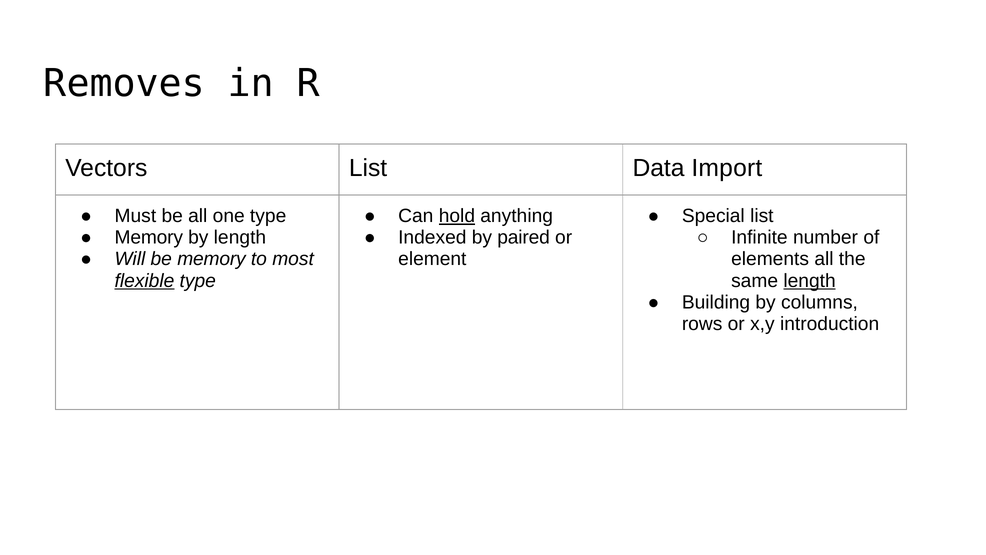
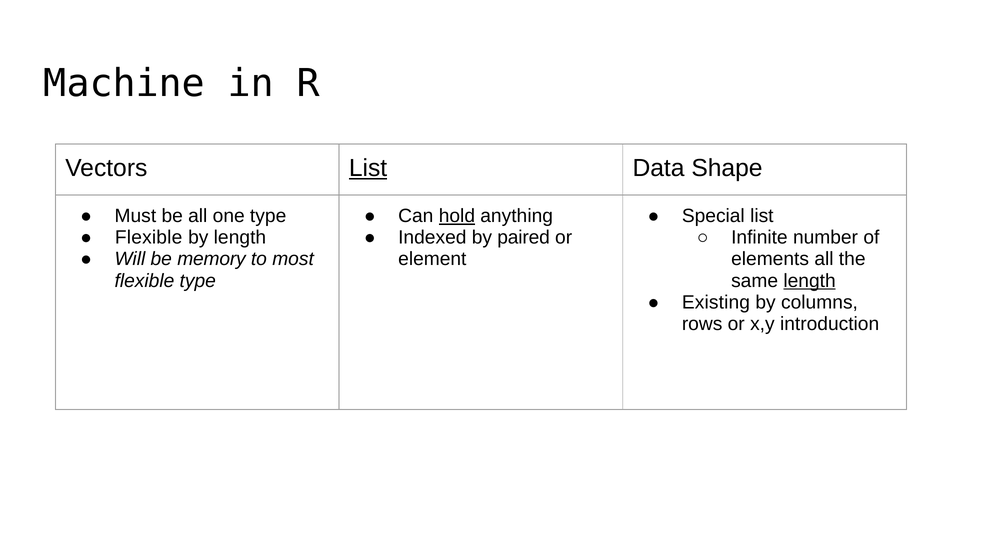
Removes: Removes -> Machine
List at (368, 168) underline: none -> present
Import: Import -> Shape
Memory at (149, 237): Memory -> Flexible
flexible at (144, 281) underline: present -> none
Building: Building -> Existing
